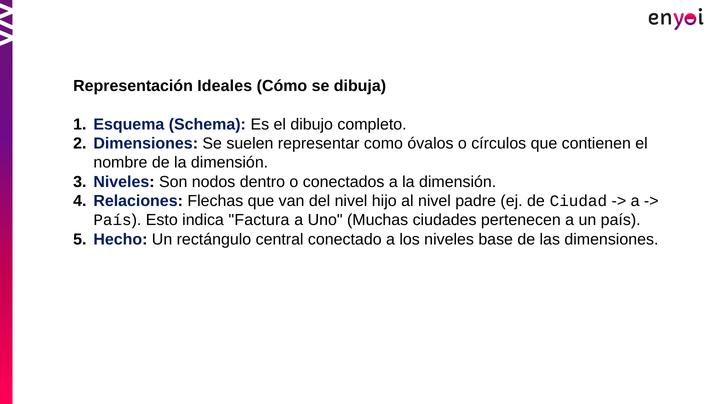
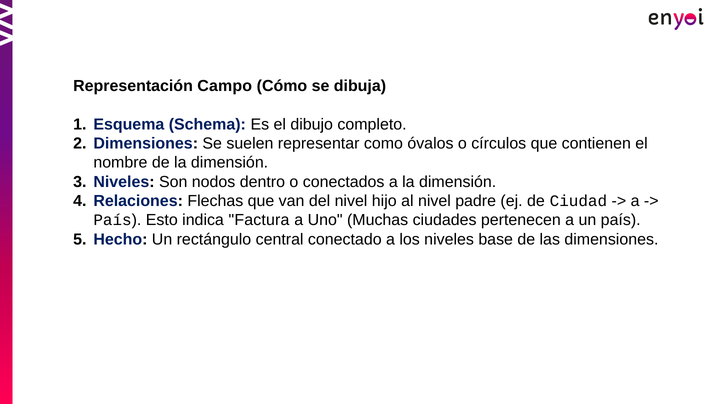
Ideales: Ideales -> Campo
